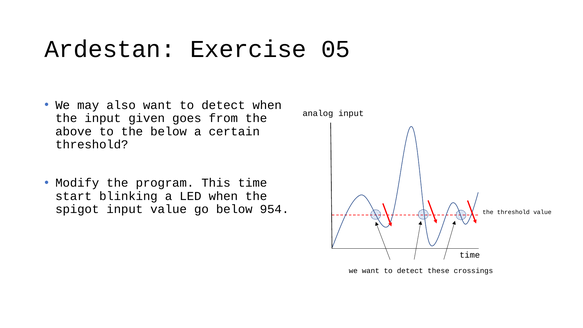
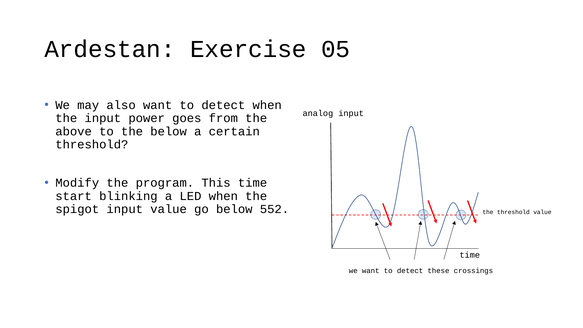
given: given -> power
954: 954 -> 552
